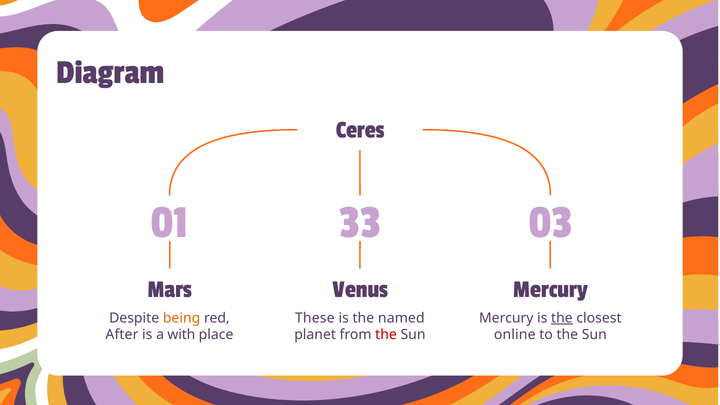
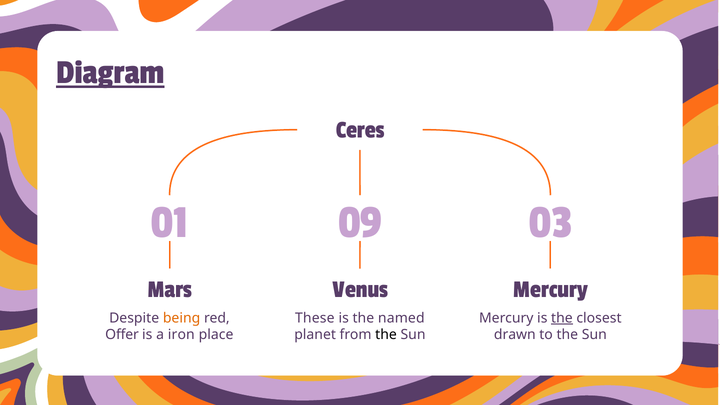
Diagram underline: none -> present
33: 33 -> 09
After: After -> Offer
with: with -> iron
the at (386, 335) colour: red -> black
online: online -> drawn
